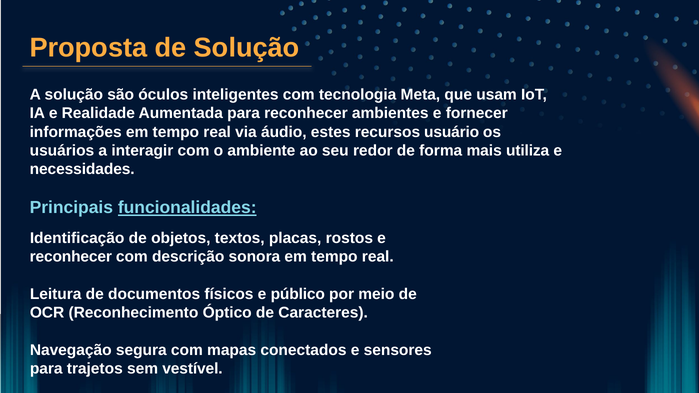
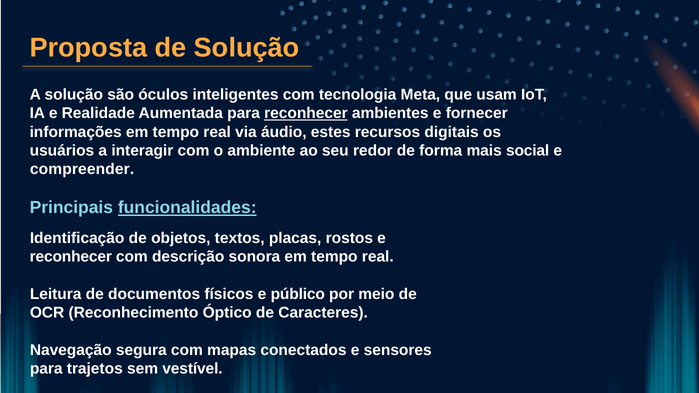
reconhecer at (306, 113) underline: none -> present
usuário: usuário -> digitais
utiliza: utiliza -> social
necessidades: necessidades -> compreender
